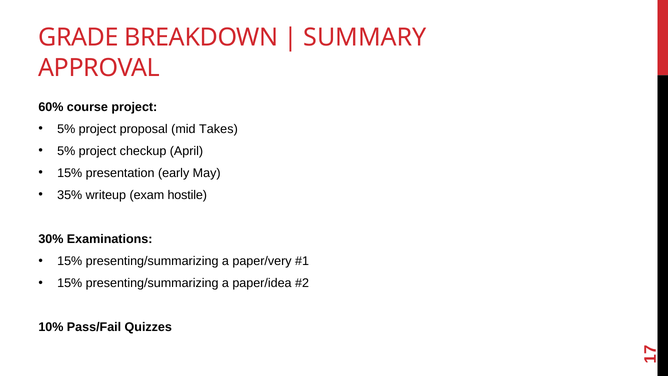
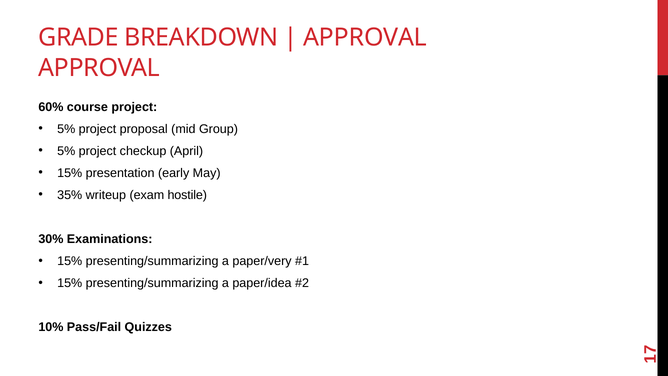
SUMMARY at (365, 38): SUMMARY -> APPROVAL
Takes: Takes -> Group
